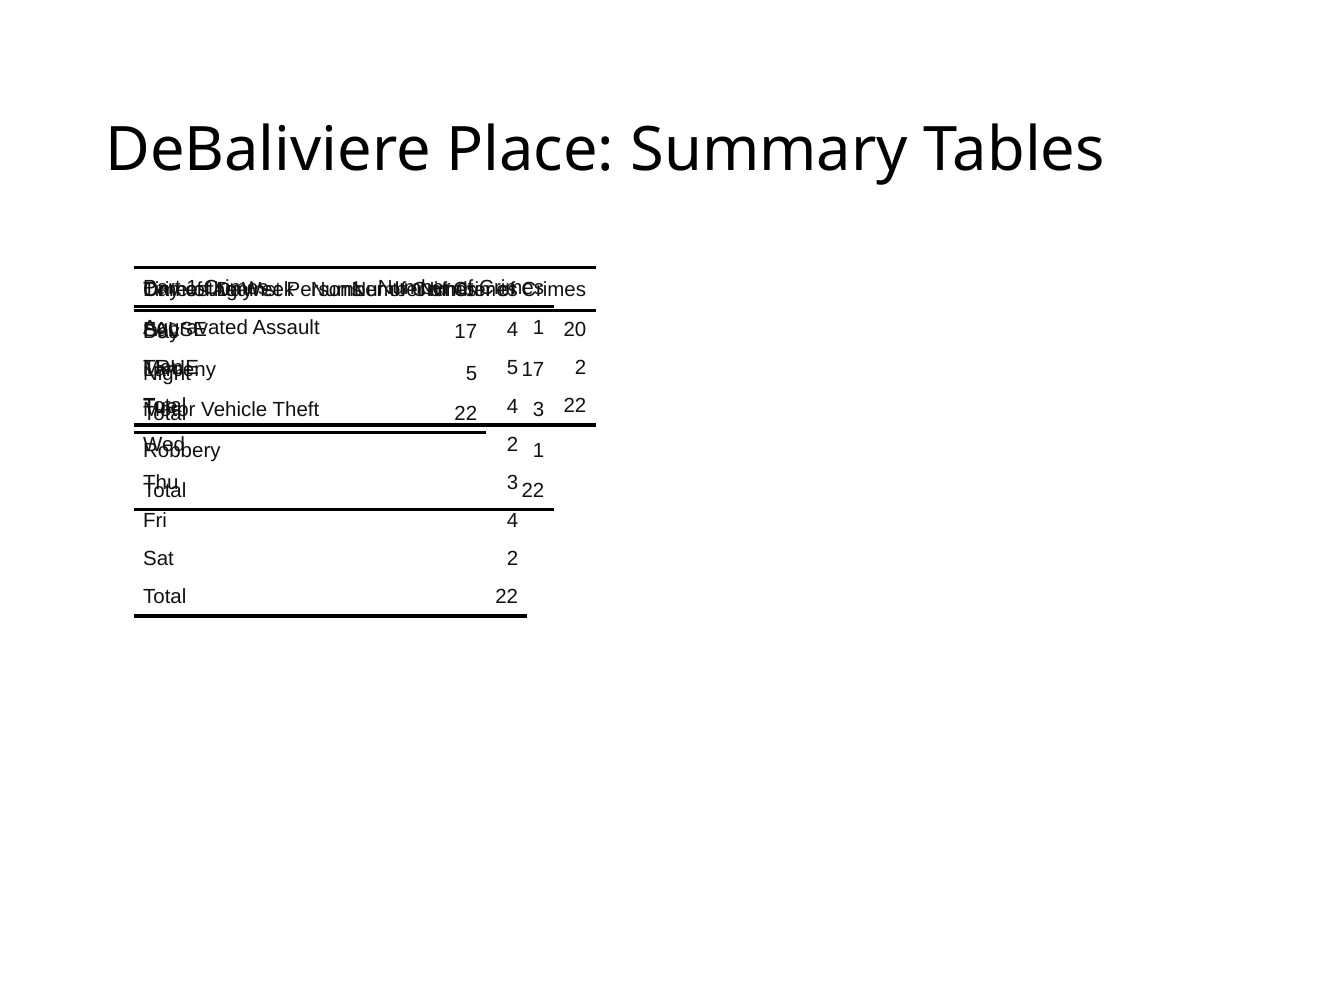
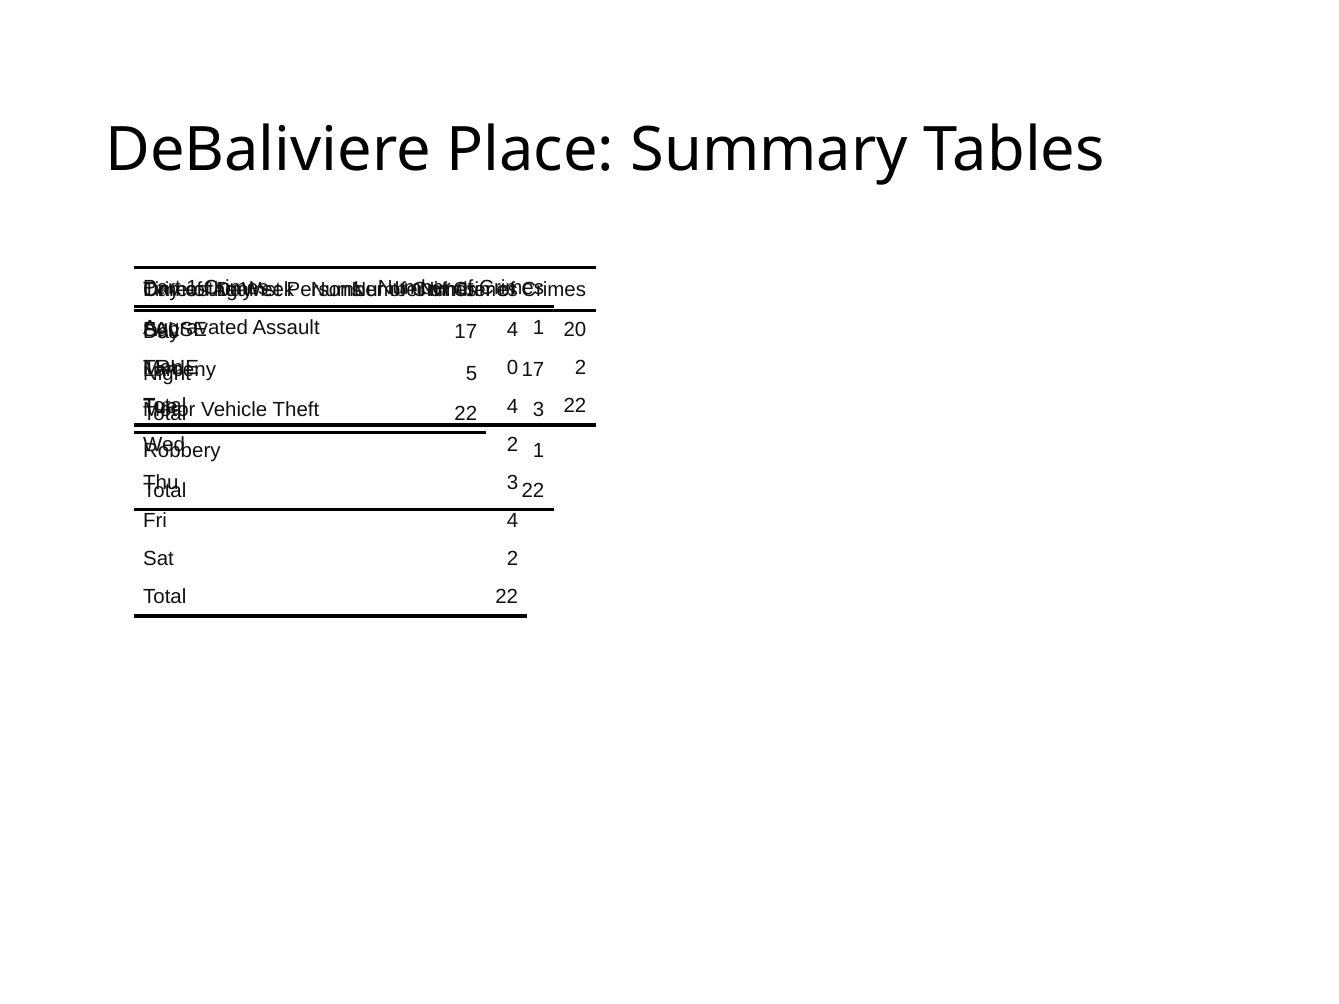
5 at (512, 368): 5 -> 0
